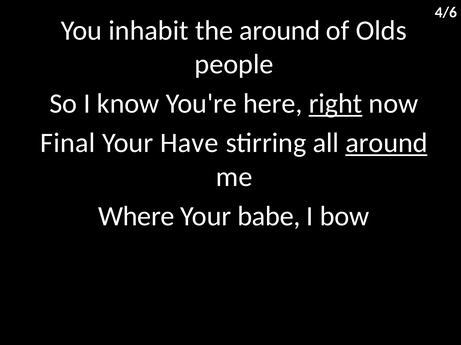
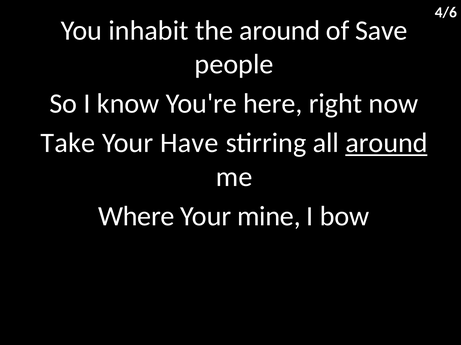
Olds: Olds -> Save
right underline: present -> none
Final: Final -> Take
babe: babe -> mine
